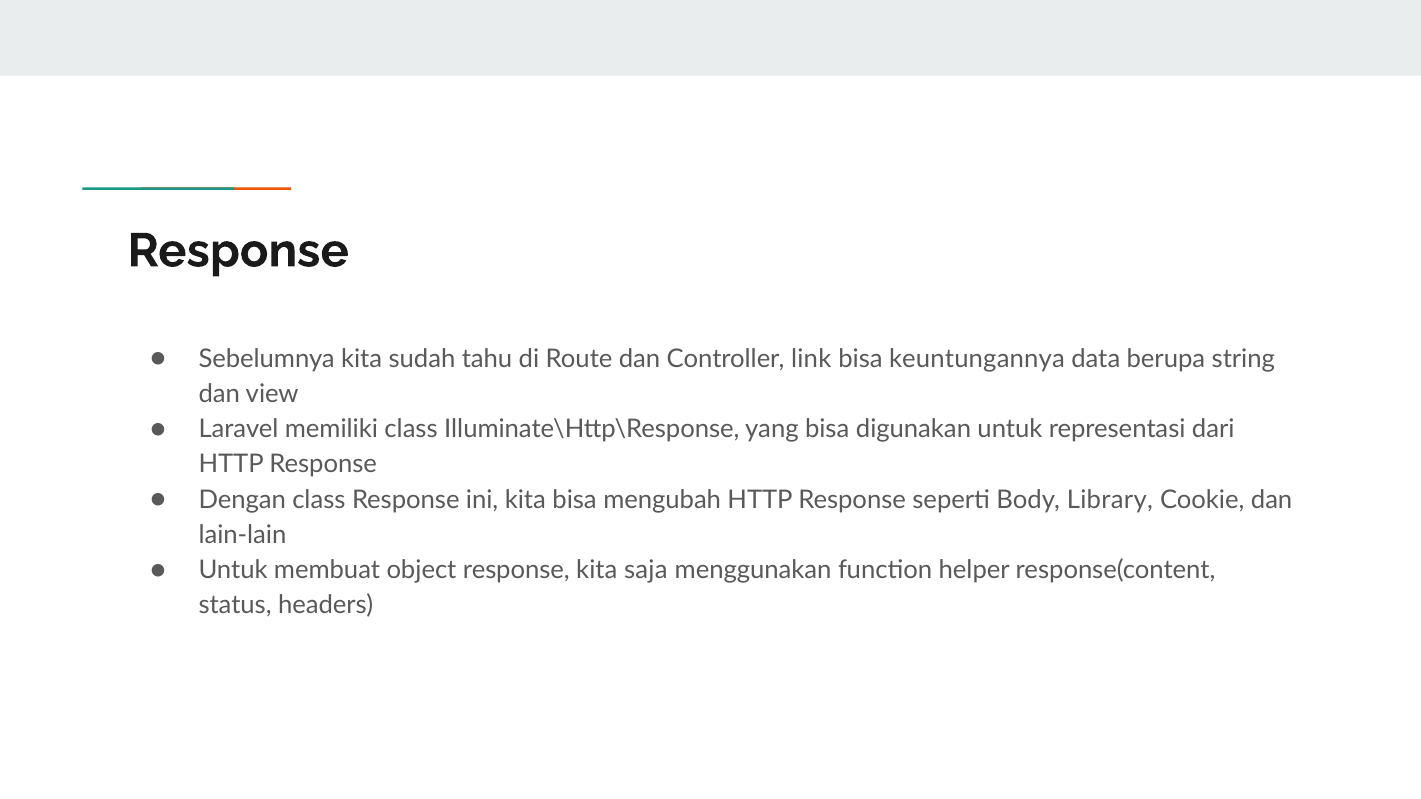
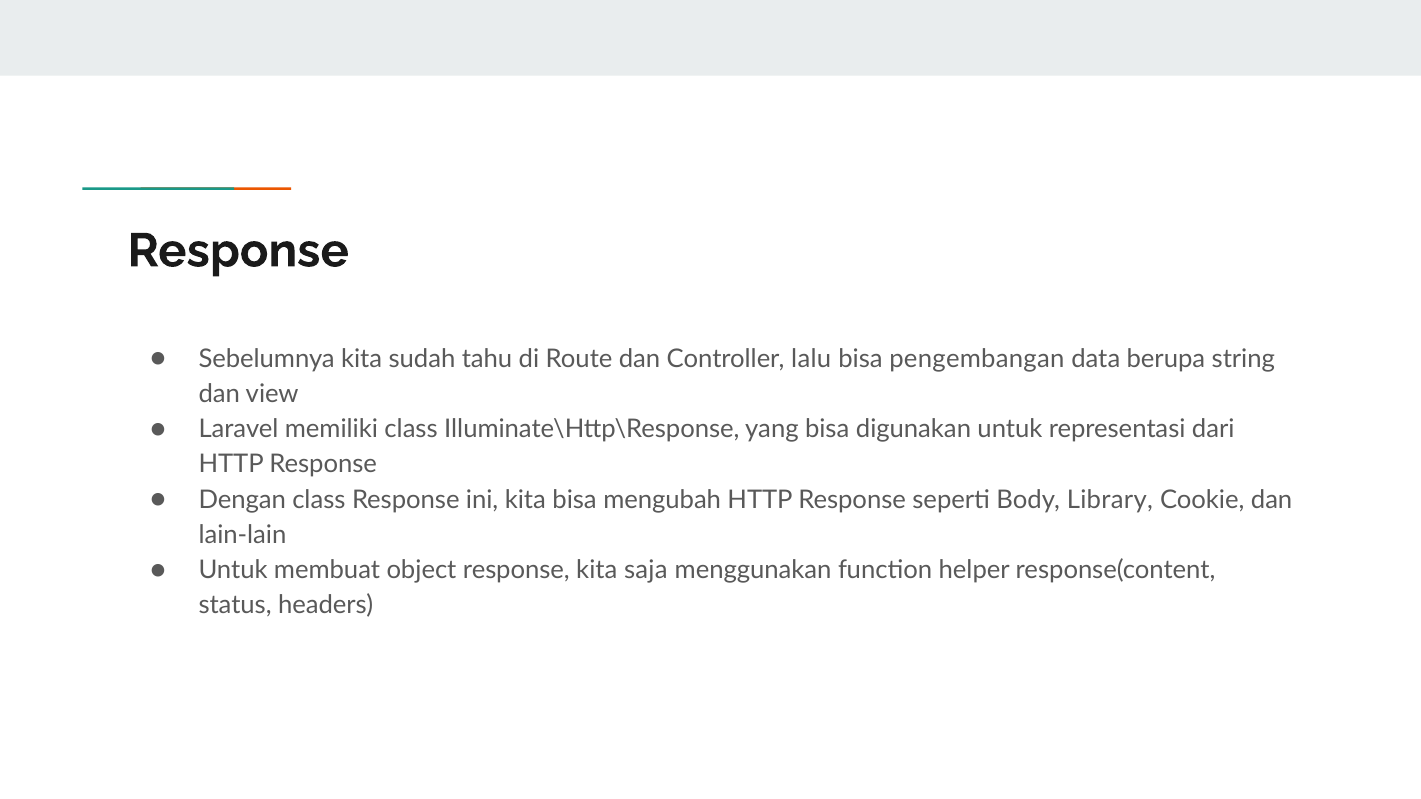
link: link -> lalu
keuntungannya: keuntungannya -> pengembangan
